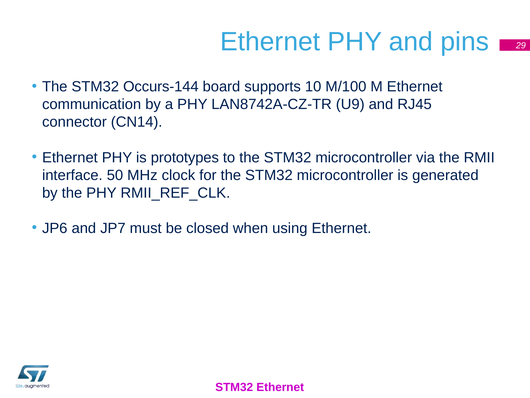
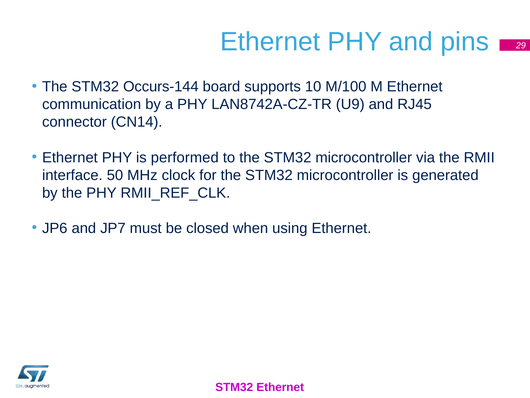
prototypes: prototypes -> performed
